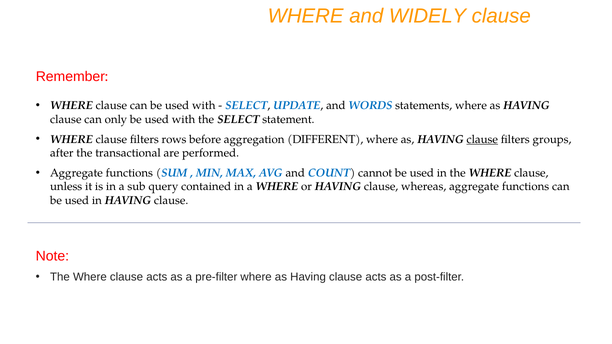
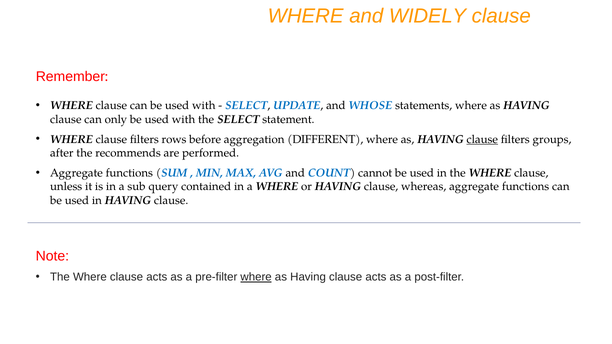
WORDS: WORDS -> WHOSE
transactional: transactional -> recommends
where at (256, 277) underline: none -> present
